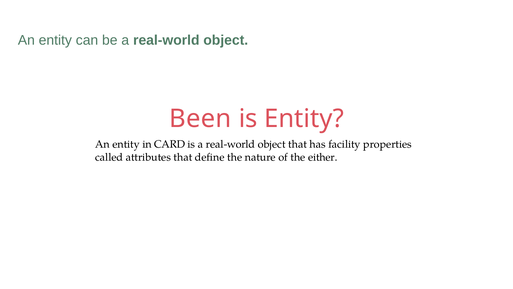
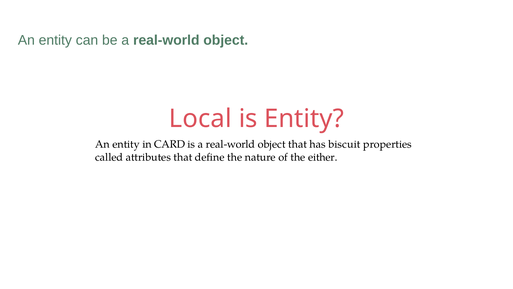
Been: Been -> Local
facility: facility -> biscuit
